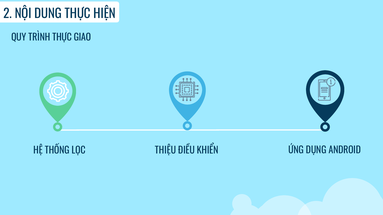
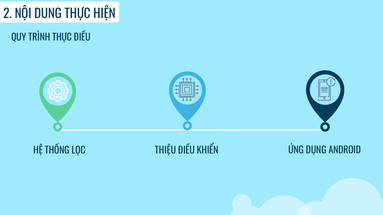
THỰC GIAO: GIAO -> ĐIỀU
